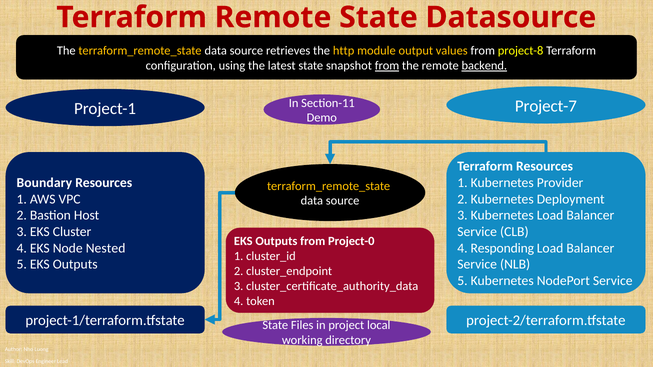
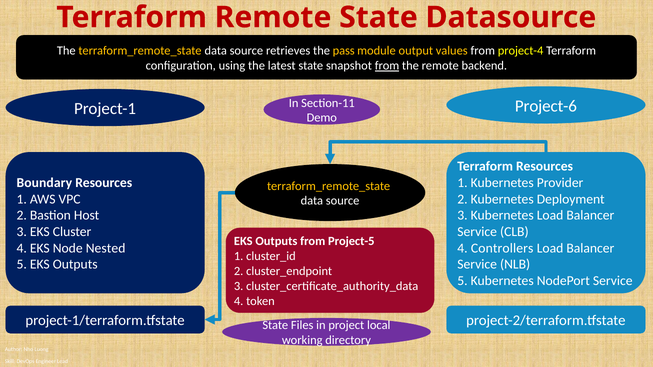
http: http -> pass
project-8: project-8 -> project-4
backend underline: present -> none
Project-7: Project-7 -> Project-6
Project-0: Project-0 -> Project-5
Responding: Responding -> Controllers
